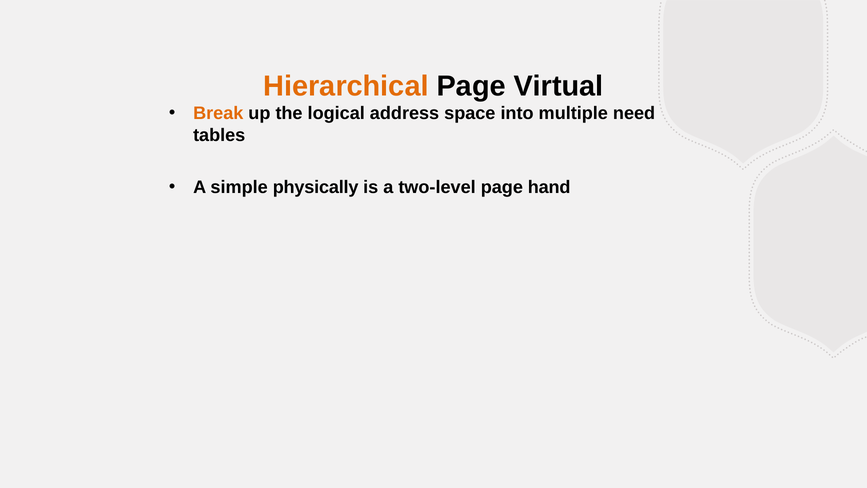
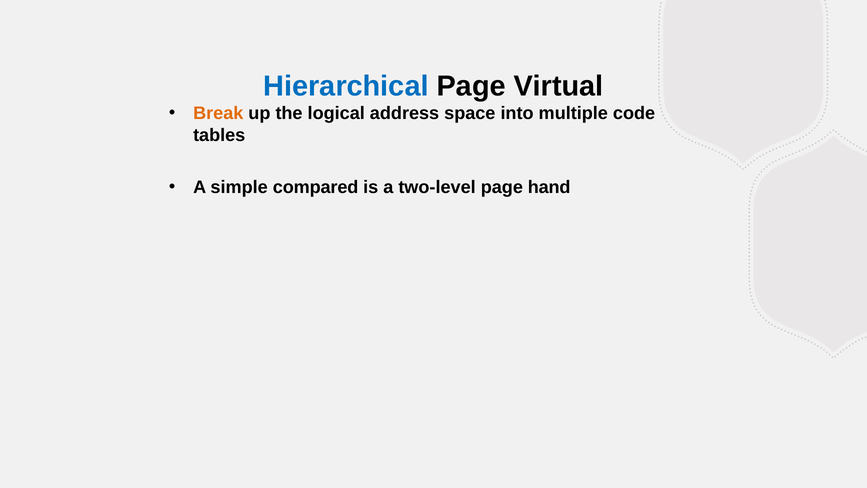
Hierarchical colour: orange -> blue
need: need -> code
physically: physically -> compared
